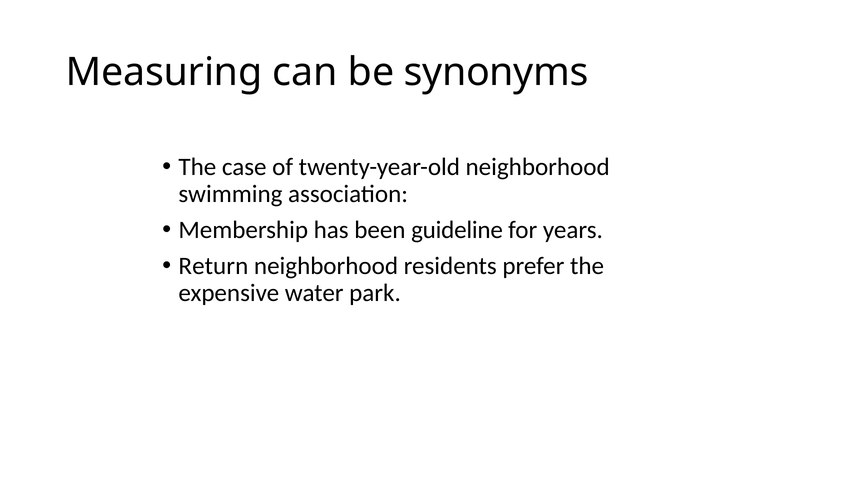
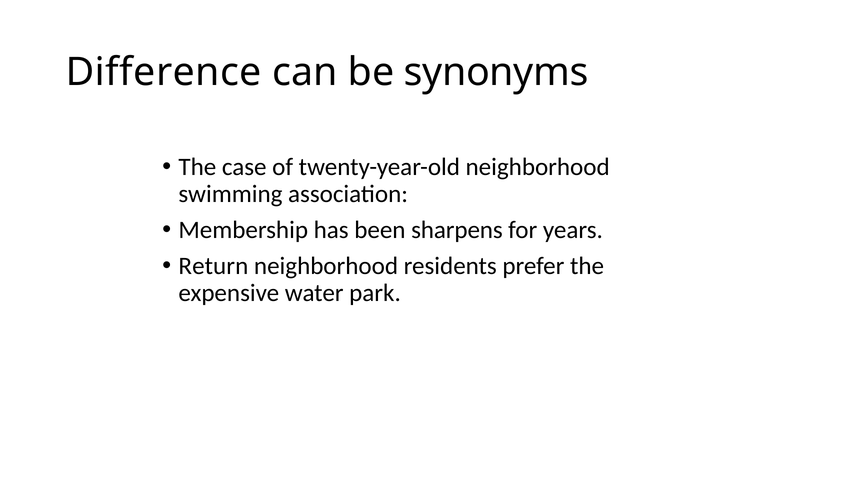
Measuring: Measuring -> Difference
guideline: guideline -> sharpens
